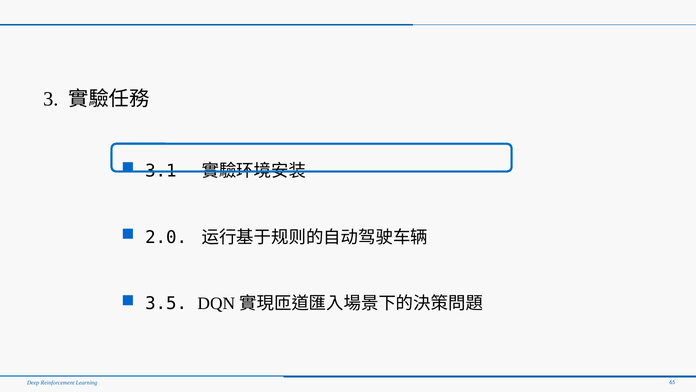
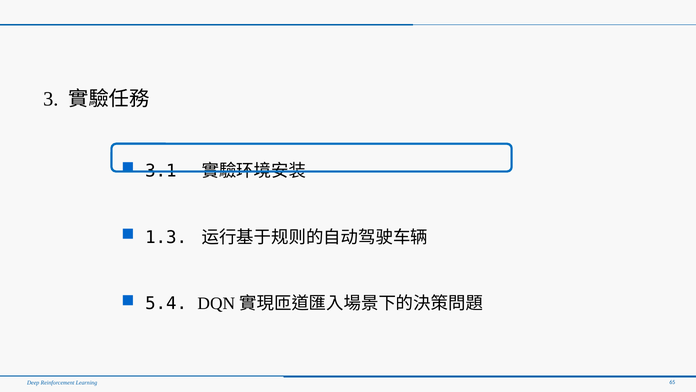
2.0: 2.0 -> 1.3
3.5: 3.5 -> 5.4
